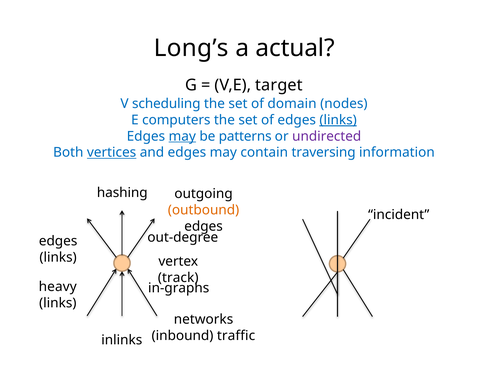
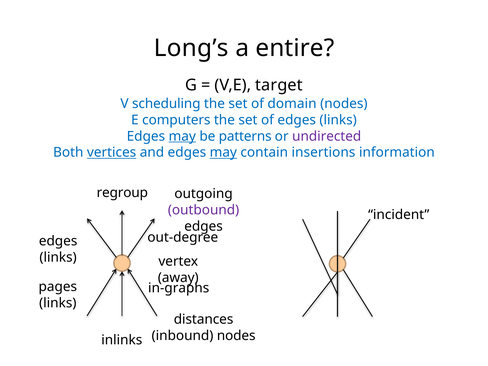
actual: actual -> entire
links at (338, 120) underline: present -> none
may at (223, 152) underline: none -> present
traversing: traversing -> insertions
hashing: hashing -> regroup
outbound colour: orange -> purple
track: track -> away
heavy: heavy -> pages
networks: networks -> distances
inbound traffic: traffic -> nodes
